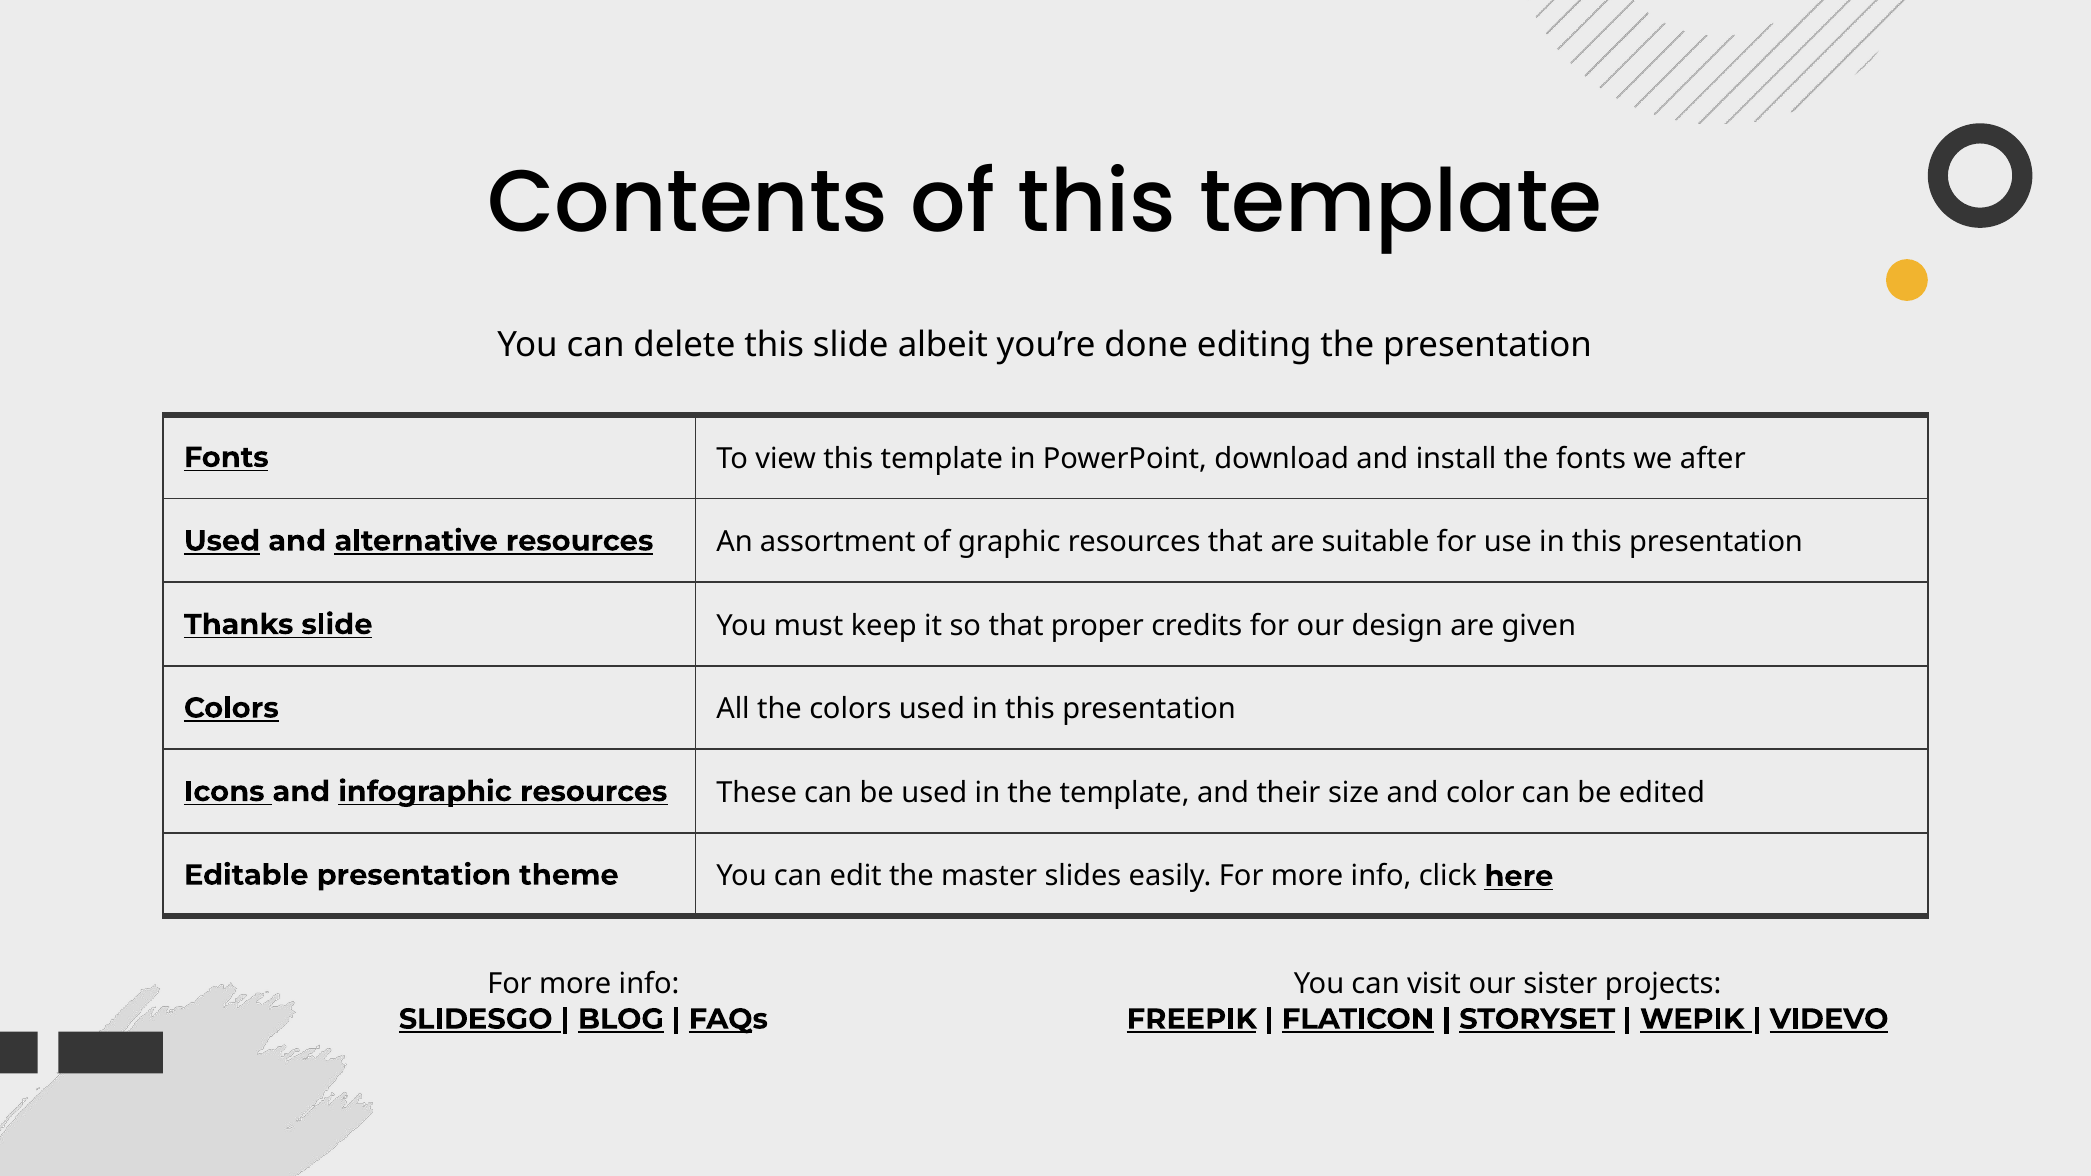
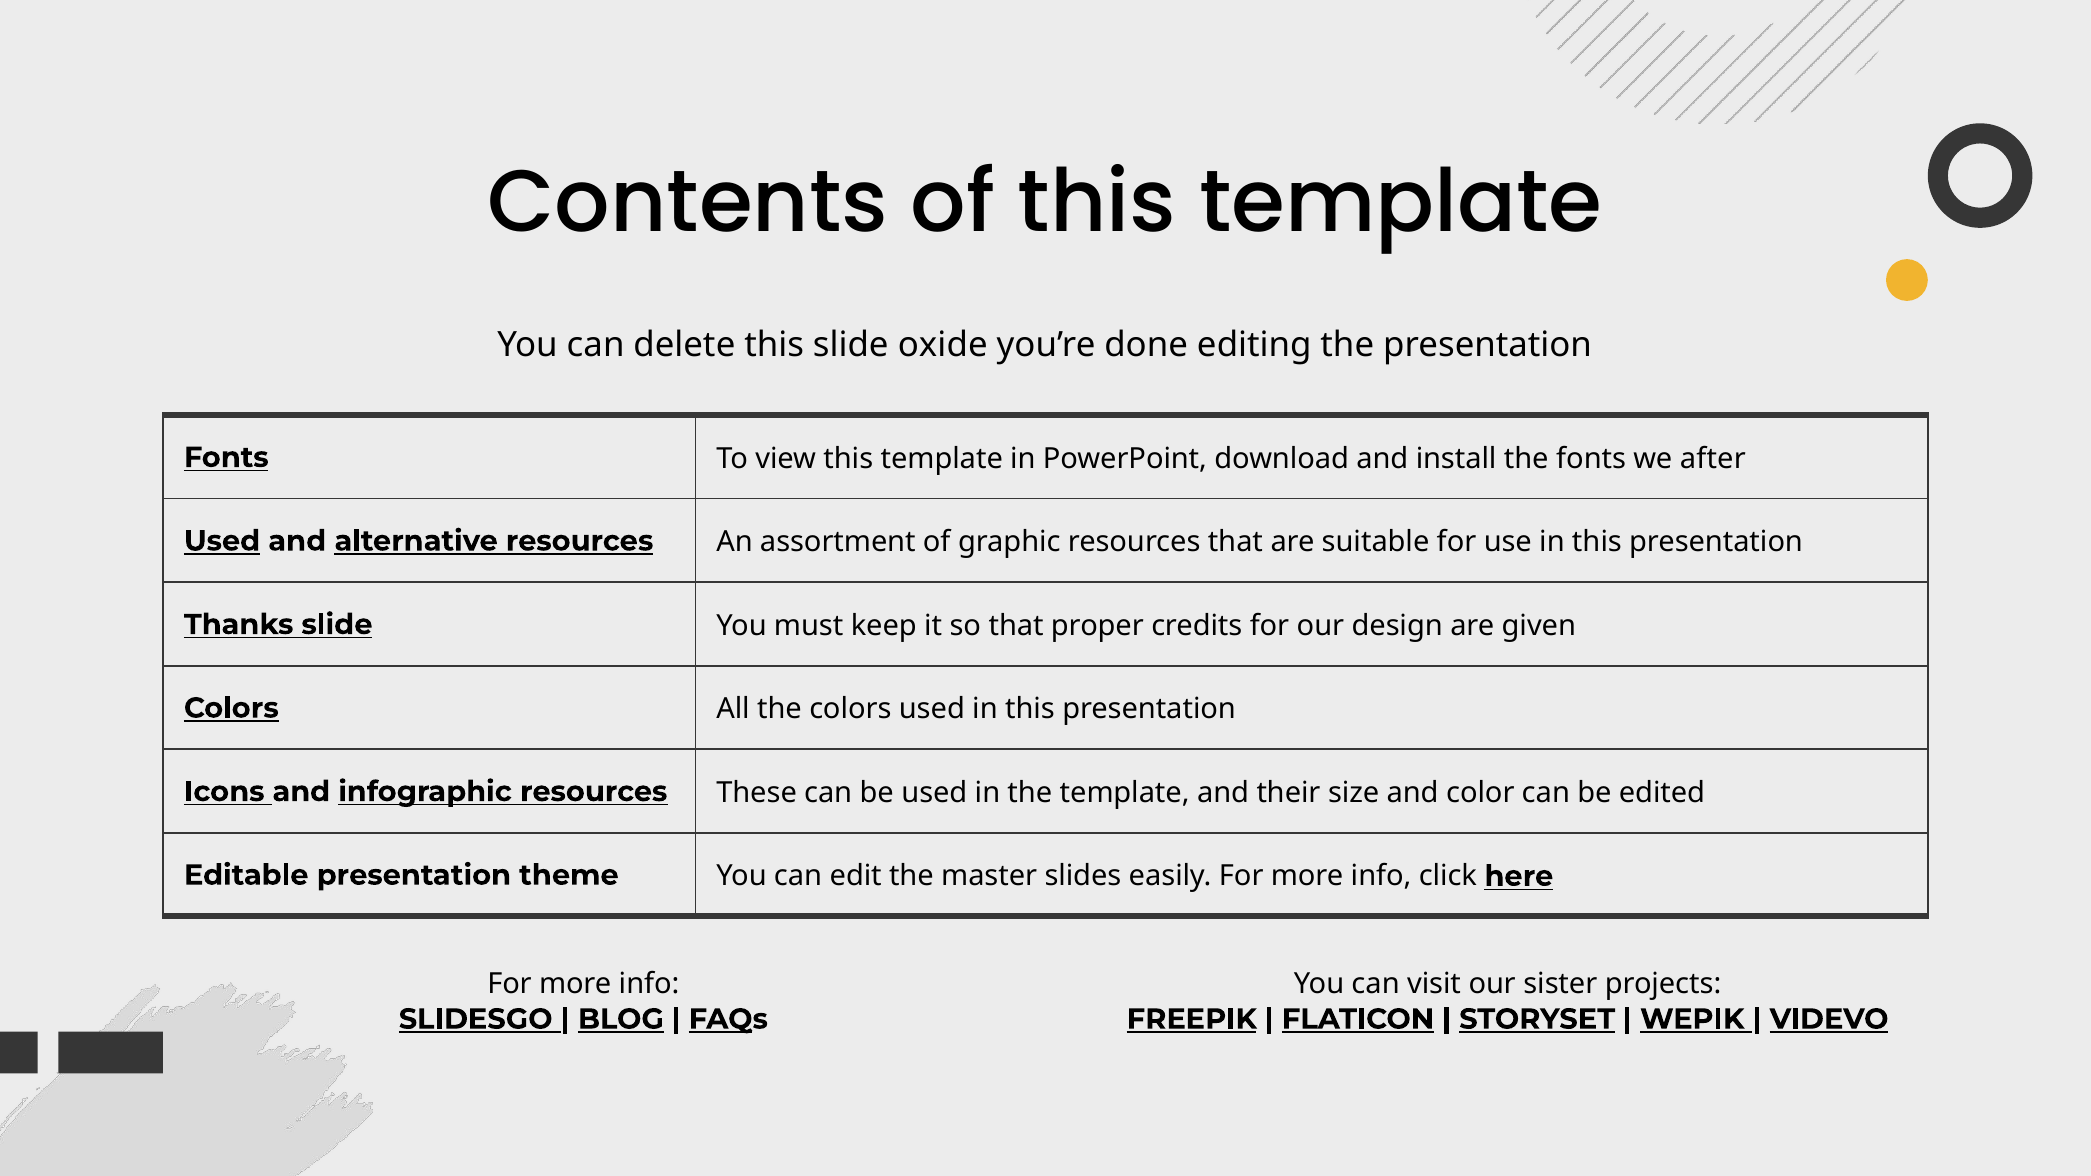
albeit: albeit -> oxide
